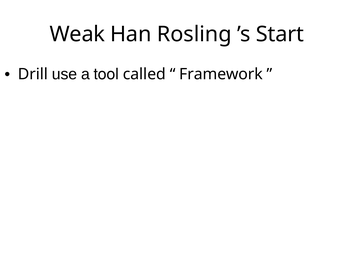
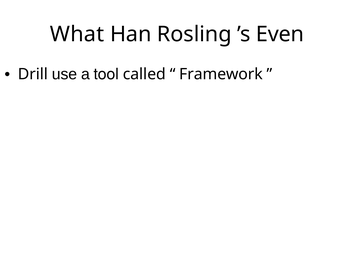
Weak: Weak -> What
Start: Start -> Even
